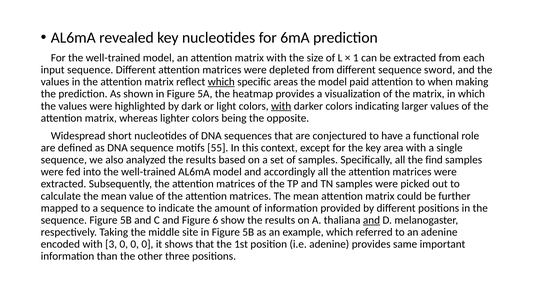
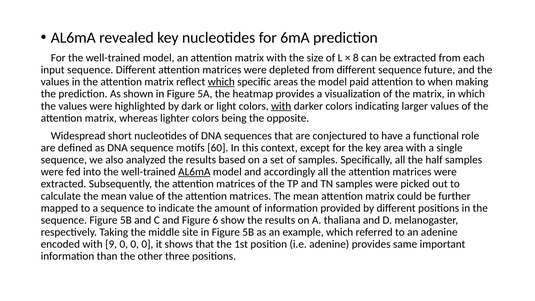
1: 1 -> 8
sword: sword -> future
55: 55 -> 60
find: find -> half
AL6mA at (194, 172) underline: none -> present
and at (371, 220) underline: present -> none
3: 3 -> 9
